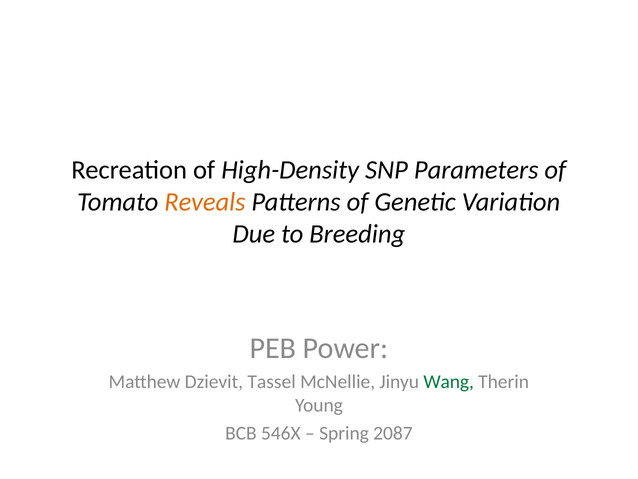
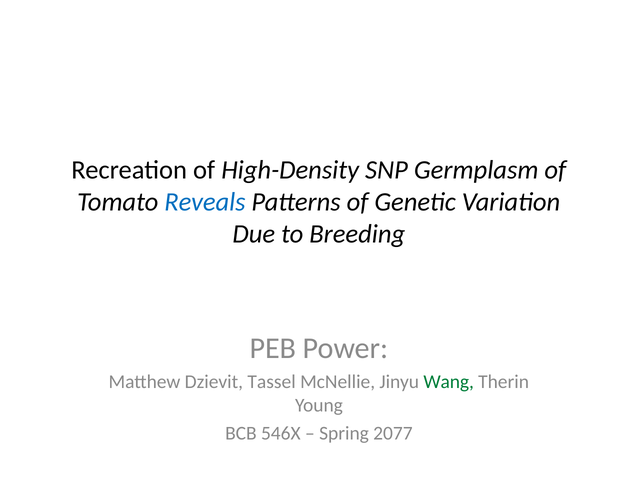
Parameters: Parameters -> Germplasm
Reveals colour: orange -> blue
2087: 2087 -> 2077
